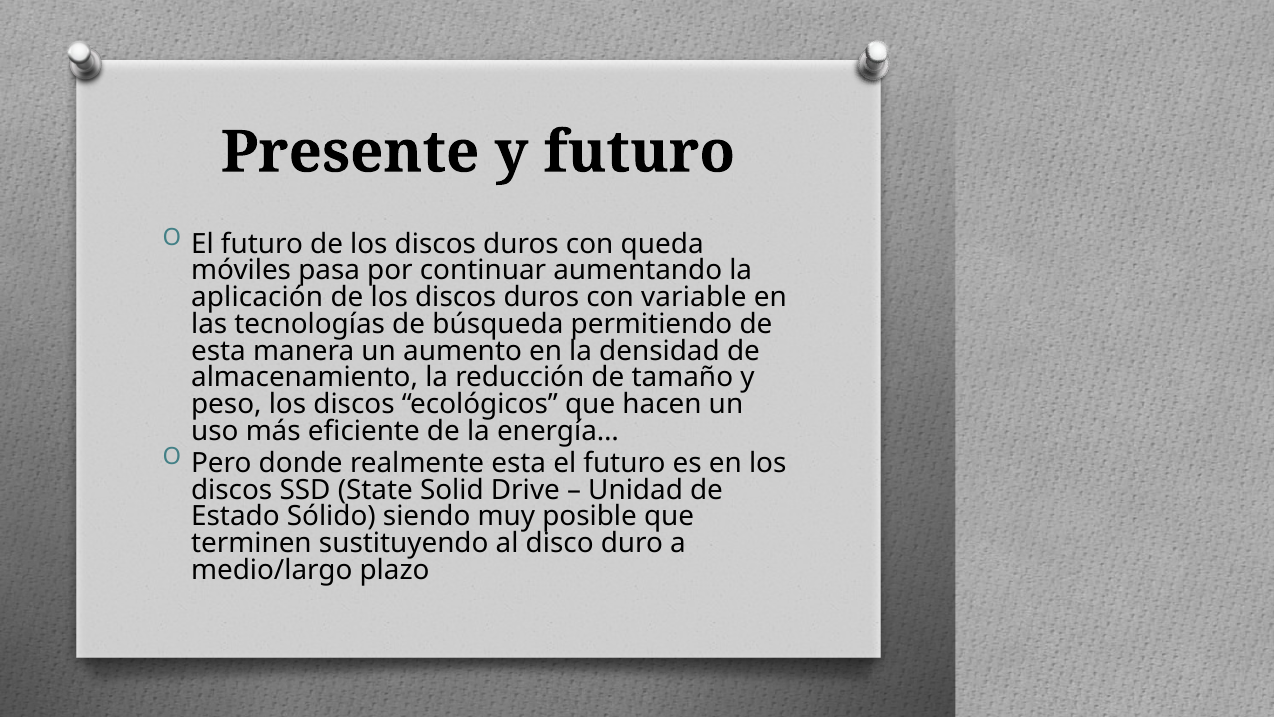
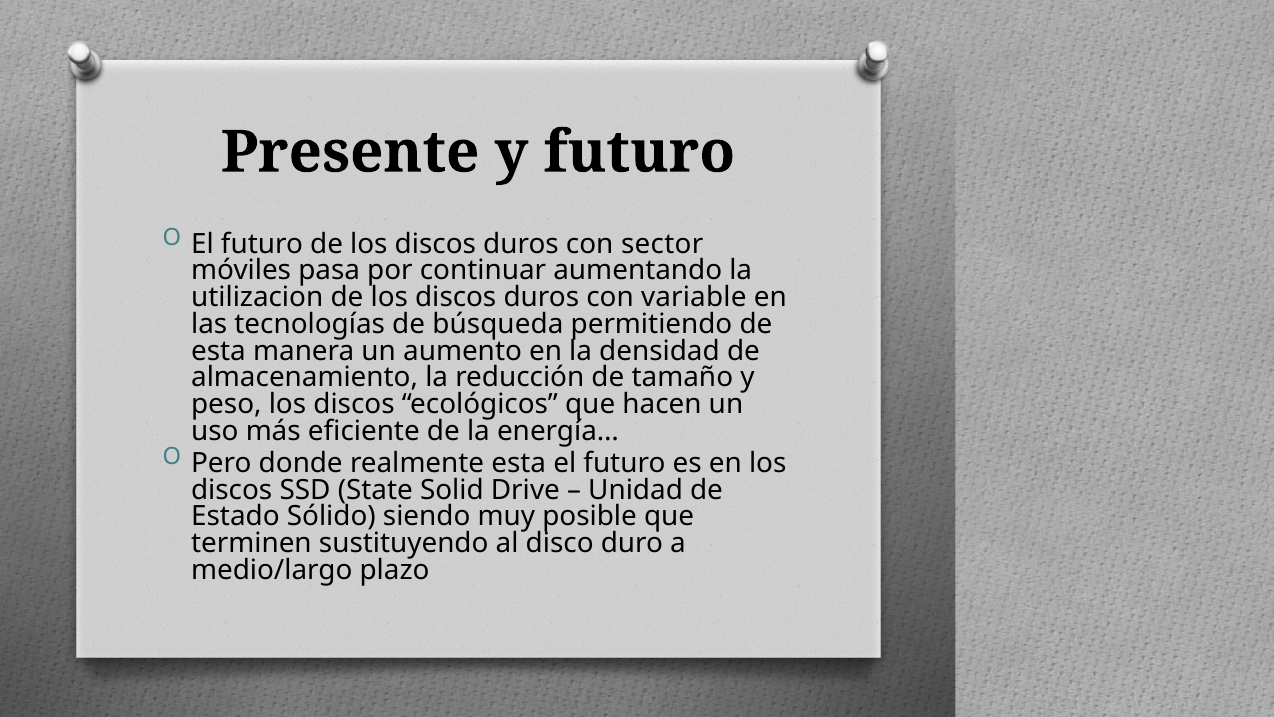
queda: queda -> sector
aplicación: aplicación -> utilizacion
